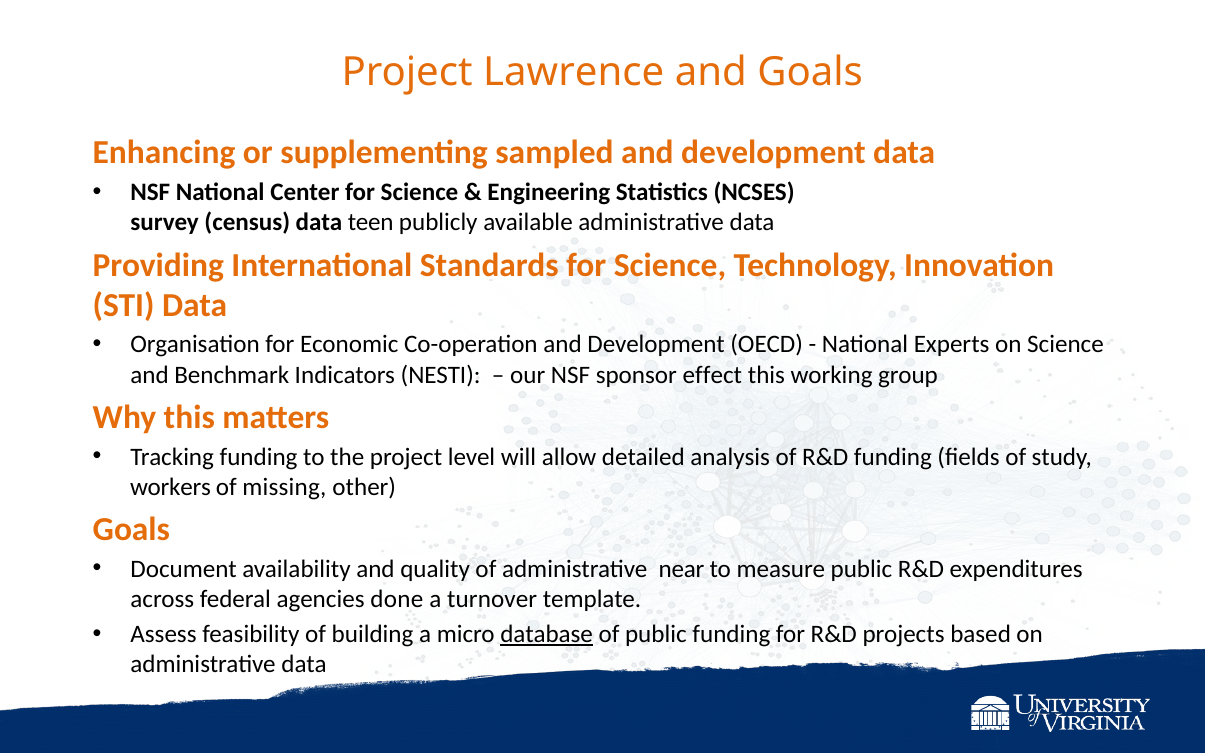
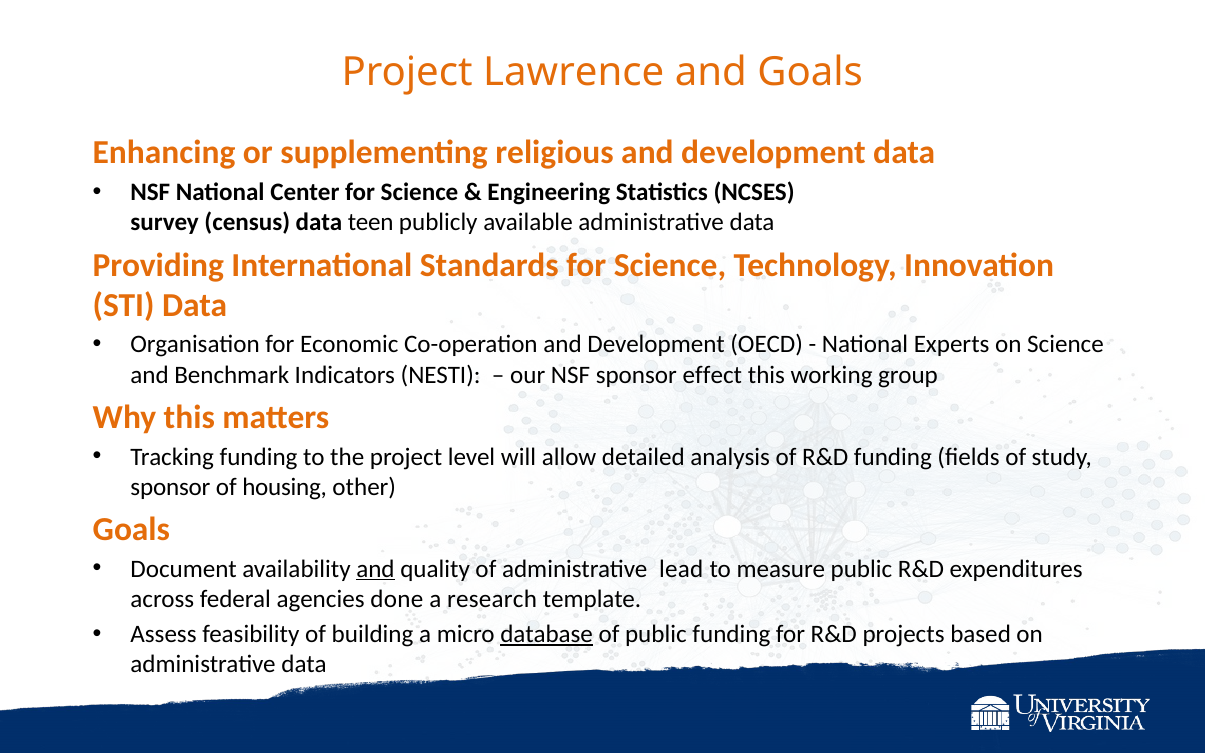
sampled: sampled -> religious
workers at (170, 487): workers -> sponsor
missing: missing -> housing
and at (375, 569) underline: none -> present
near: near -> lead
turnover: turnover -> research
